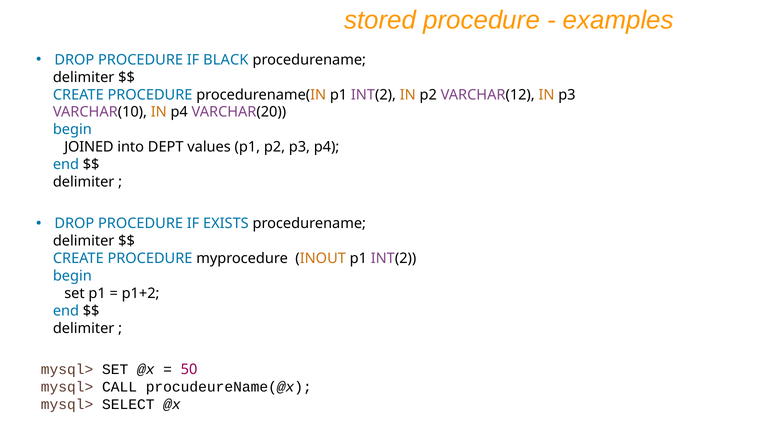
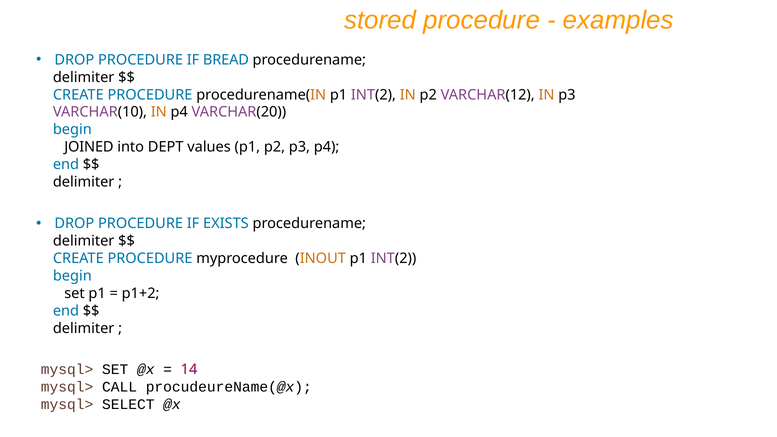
BLACK: BLACK -> BREAD
50: 50 -> 14
